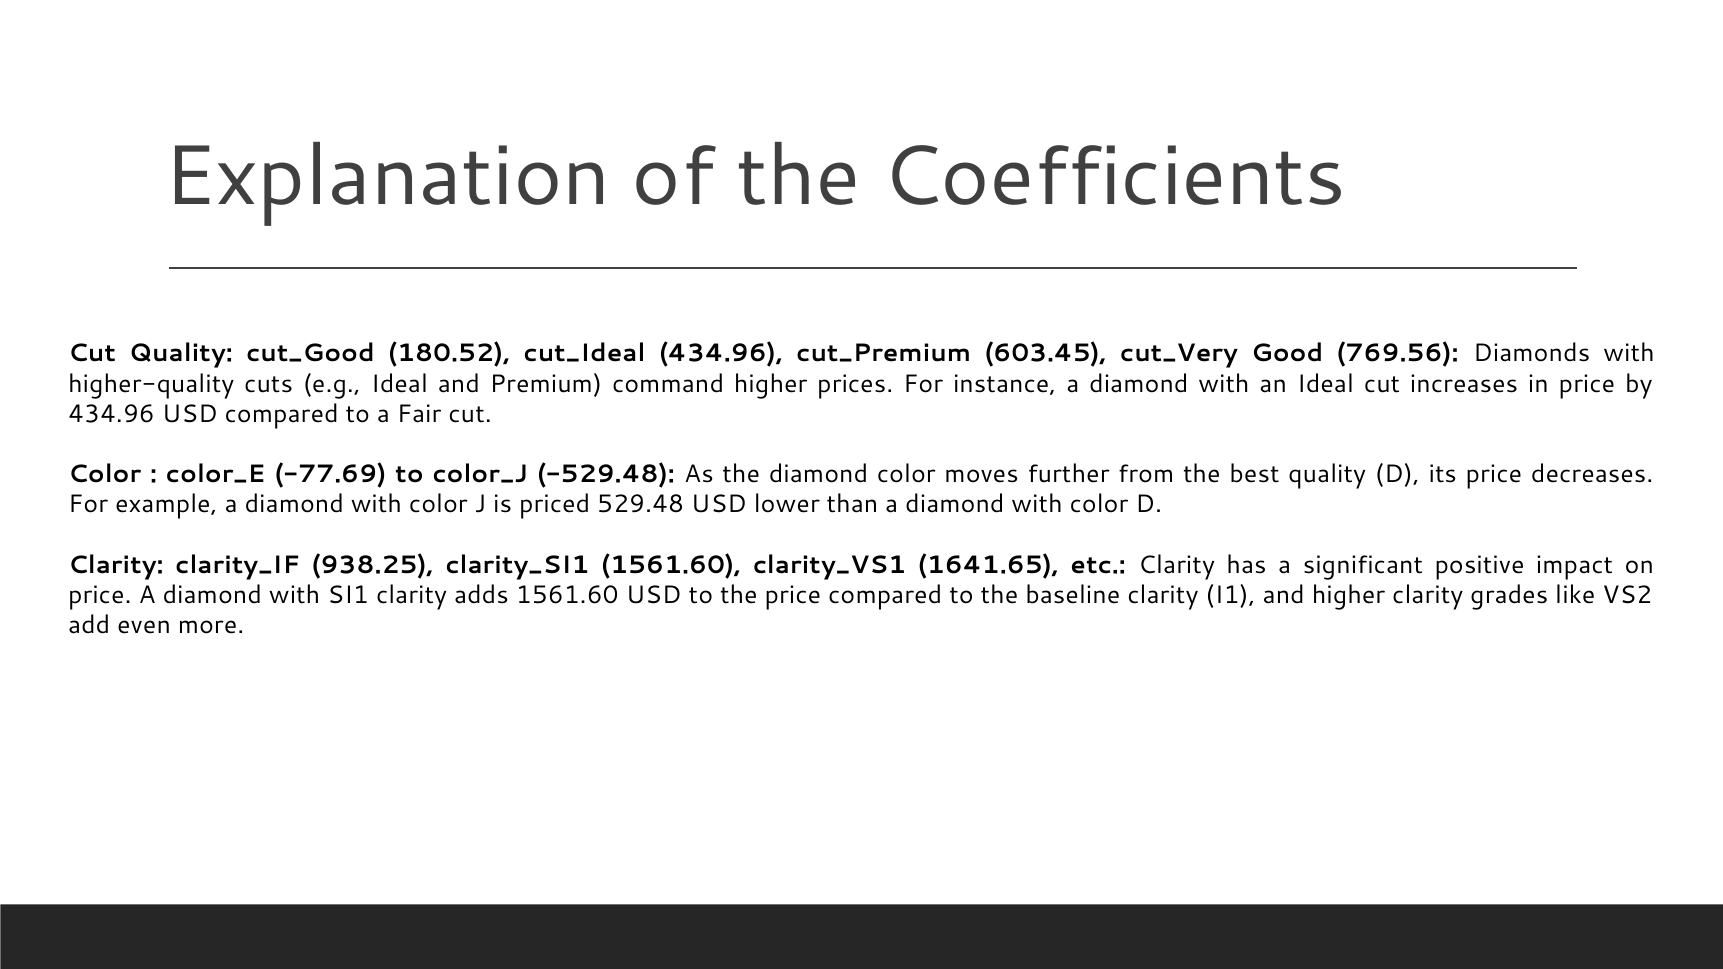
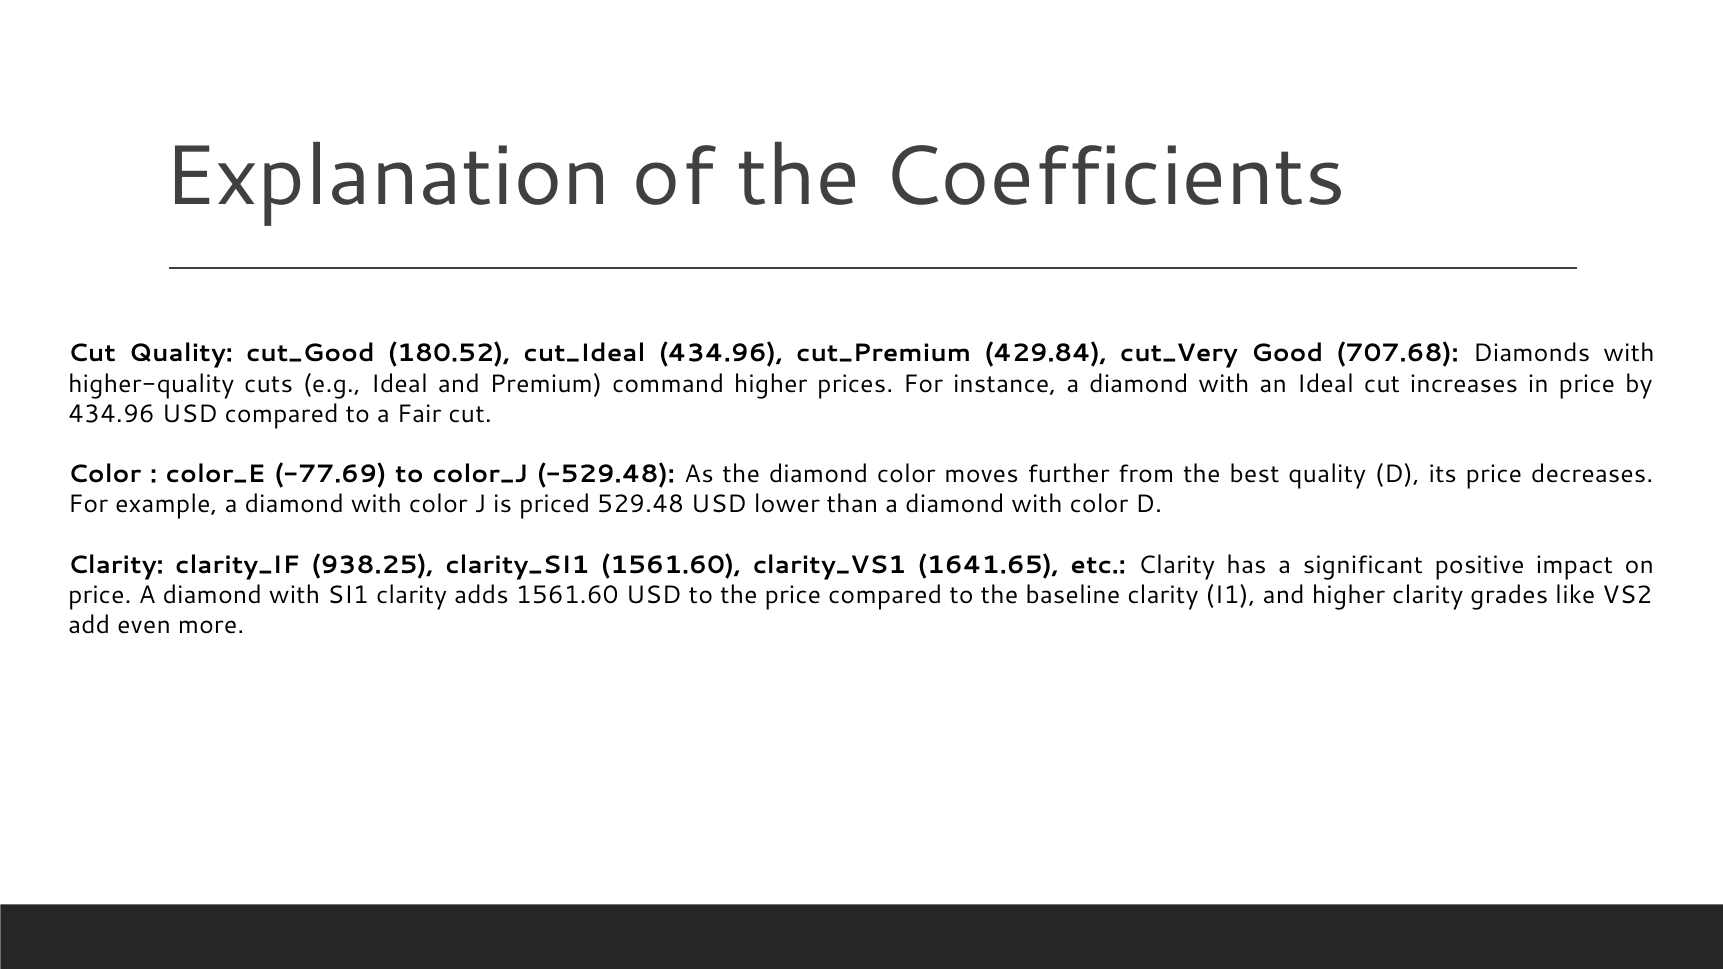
603.45: 603.45 -> 429.84
769.56: 769.56 -> 707.68
